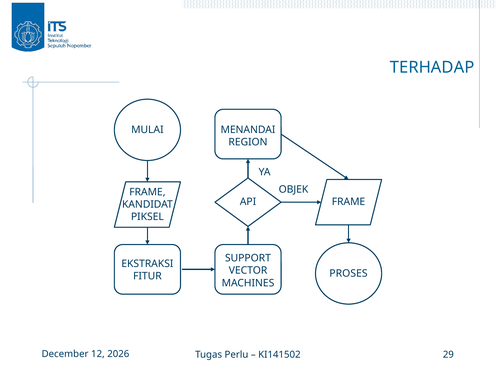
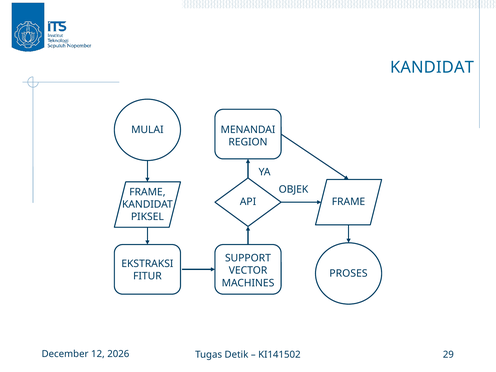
TERHADAP at (432, 67): TERHADAP -> KANDIDAT
Perlu: Perlu -> Detik
